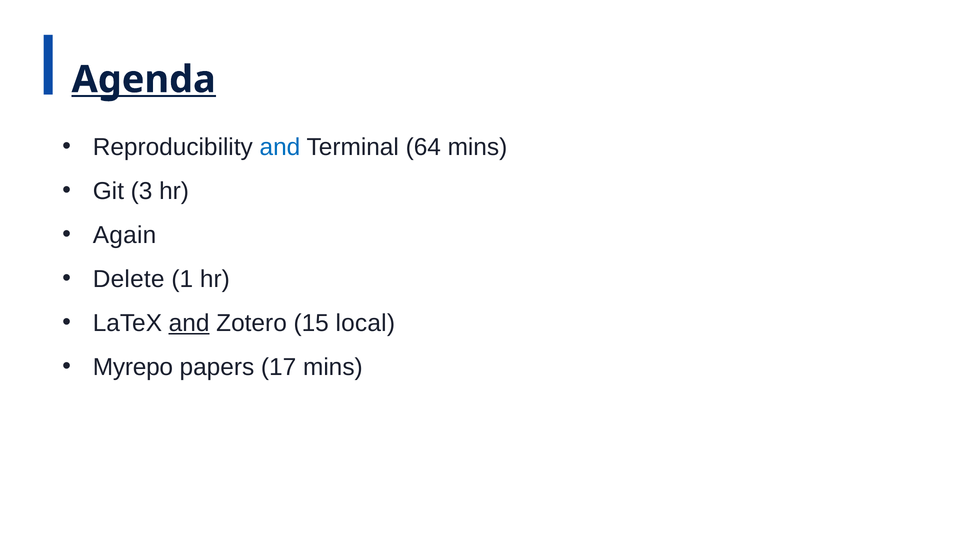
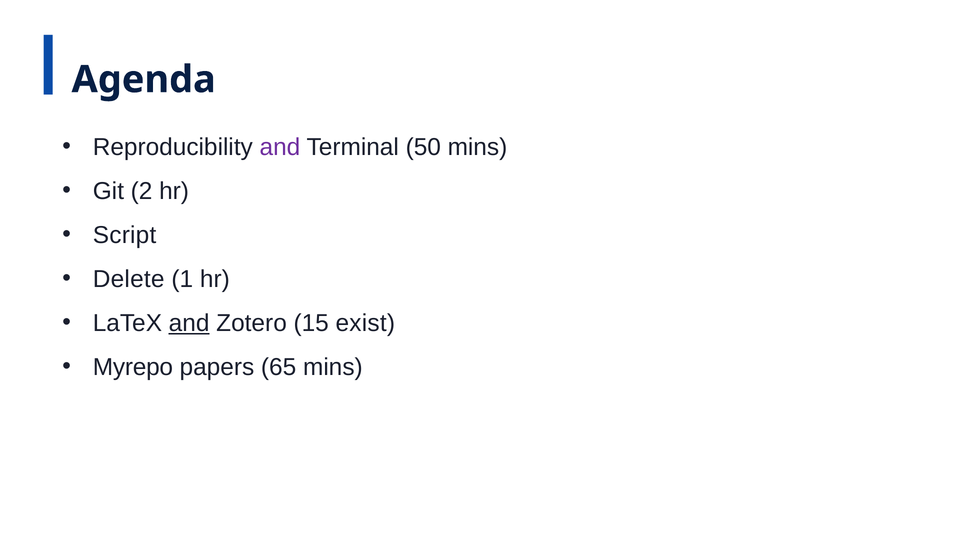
Agenda underline: present -> none
and at (280, 147) colour: blue -> purple
64: 64 -> 50
3: 3 -> 2
Again: Again -> Script
local: local -> exist
17: 17 -> 65
